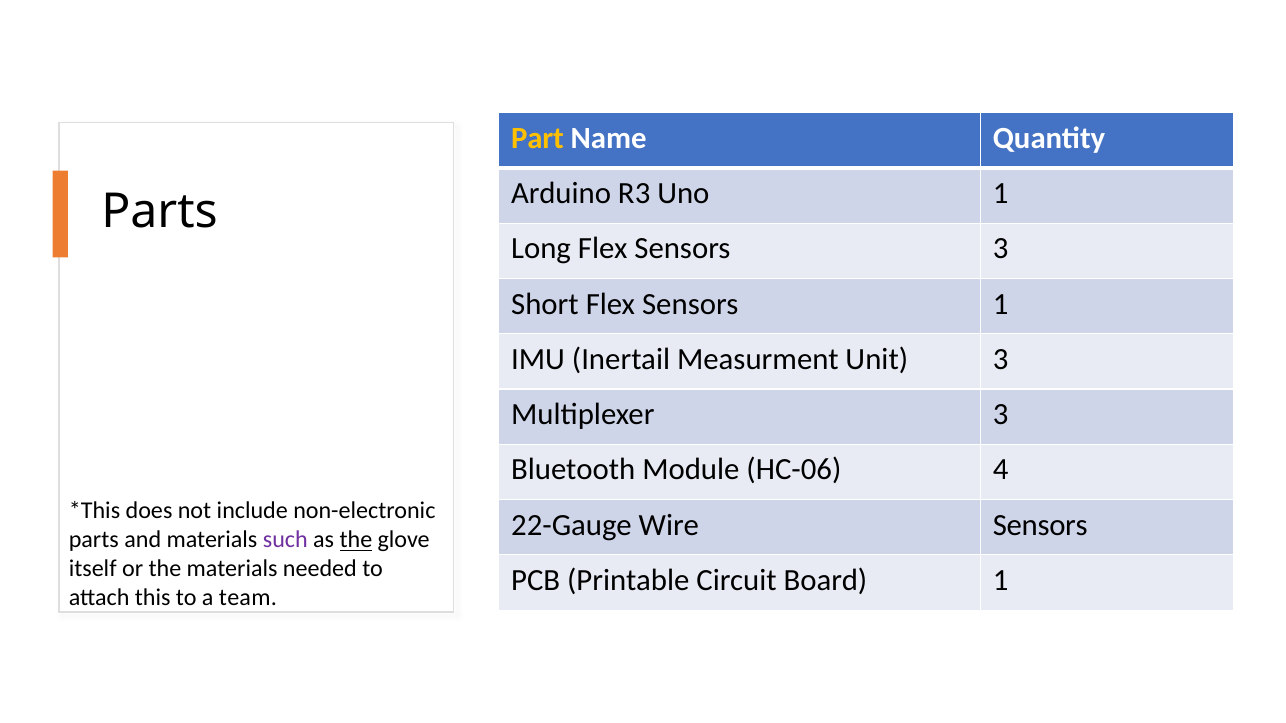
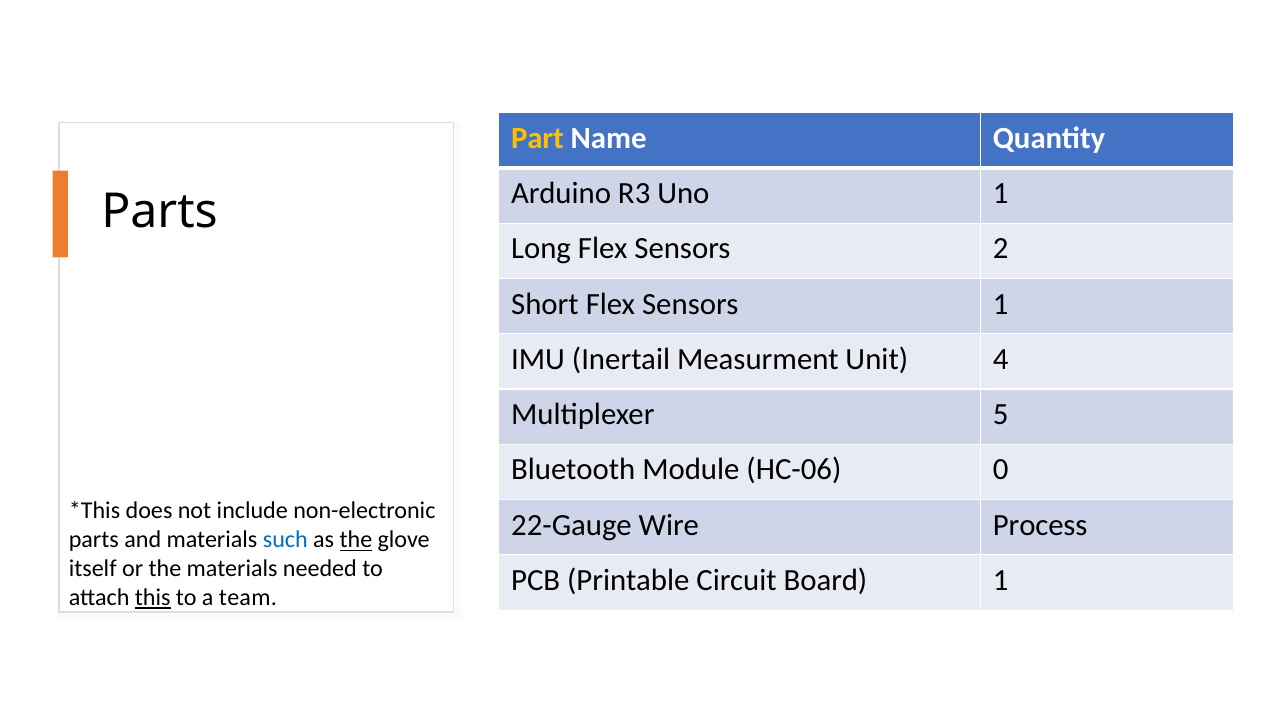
Sensors 3: 3 -> 2
Unit 3: 3 -> 4
Multiplexer 3: 3 -> 5
4: 4 -> 0
Wire Sensors: Sensors -> Process
such colour: purple -> blue
this underline: none -> present
